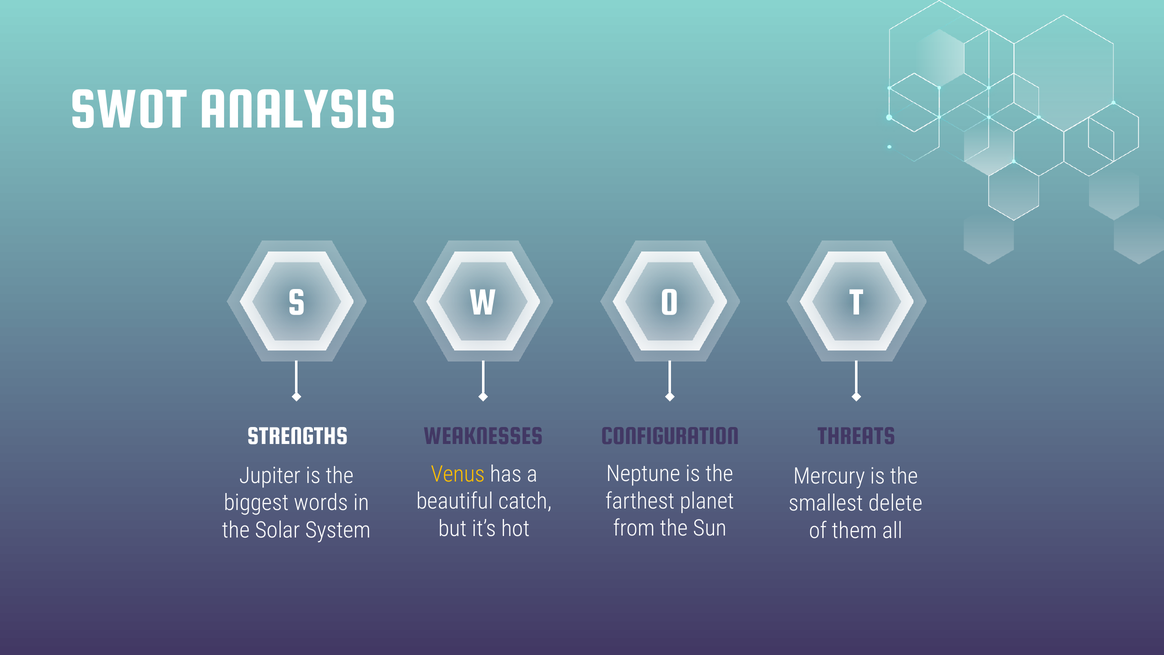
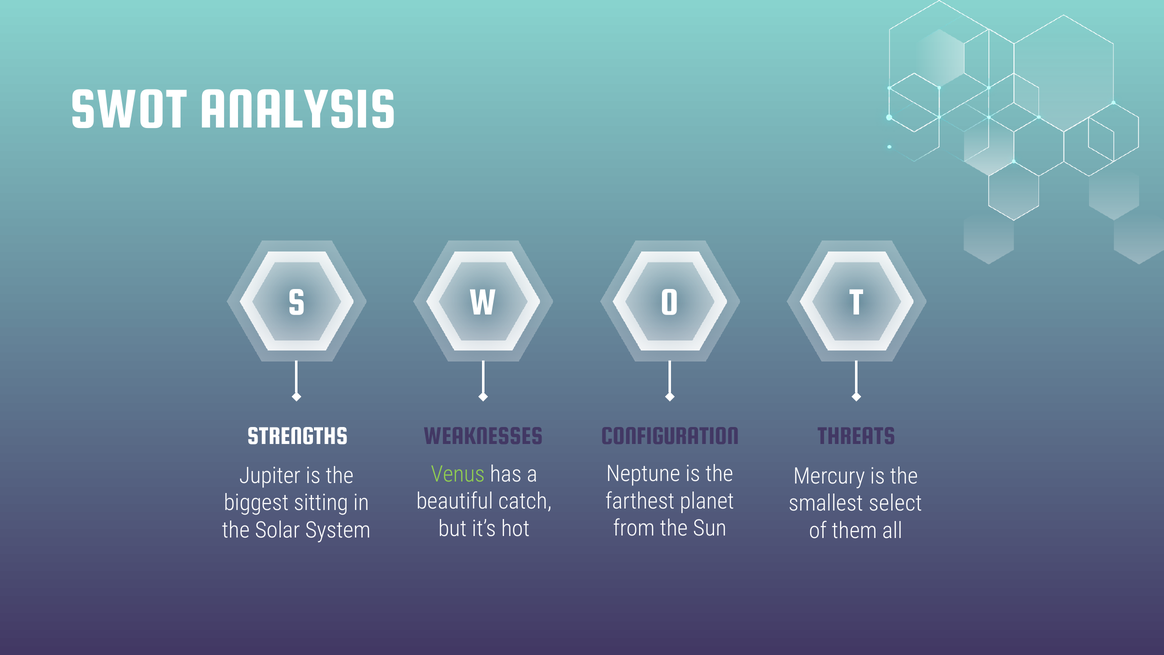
Venus colour: yellow -> light green
words: words -> sitting
delete: delete -> select
